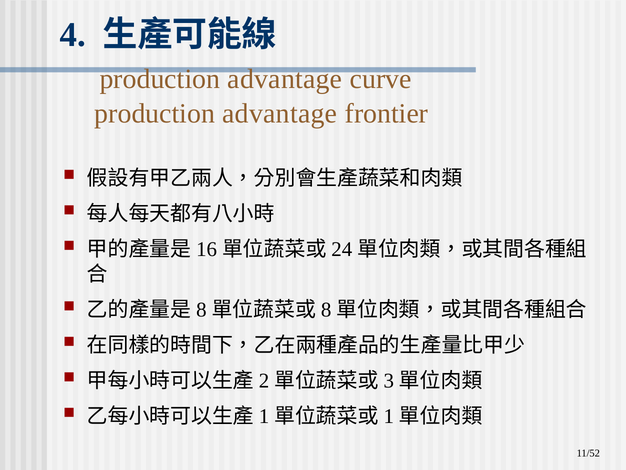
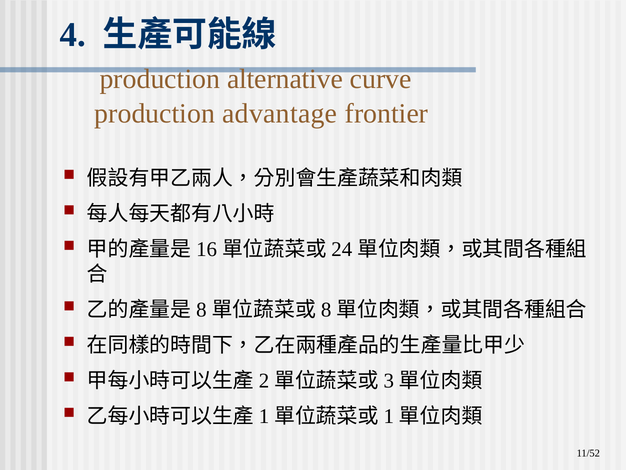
advantage at (285, 79): advantage -> alternative
